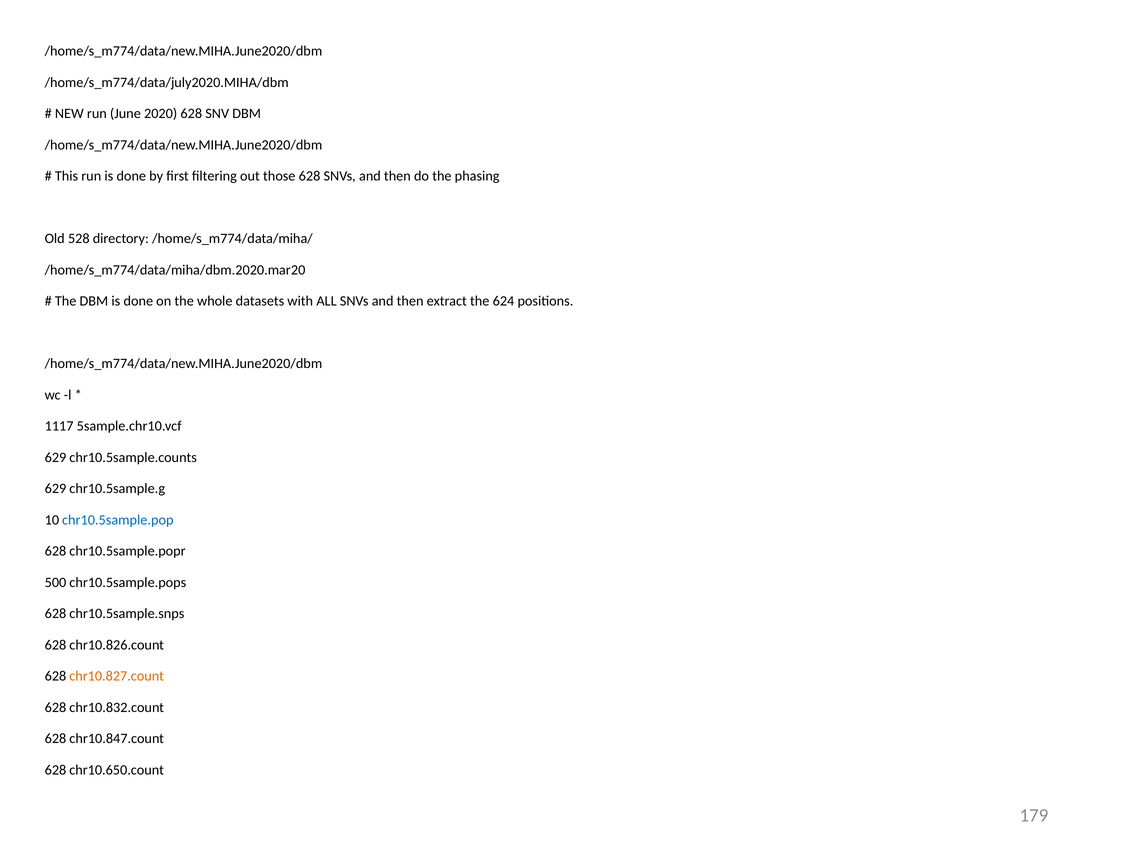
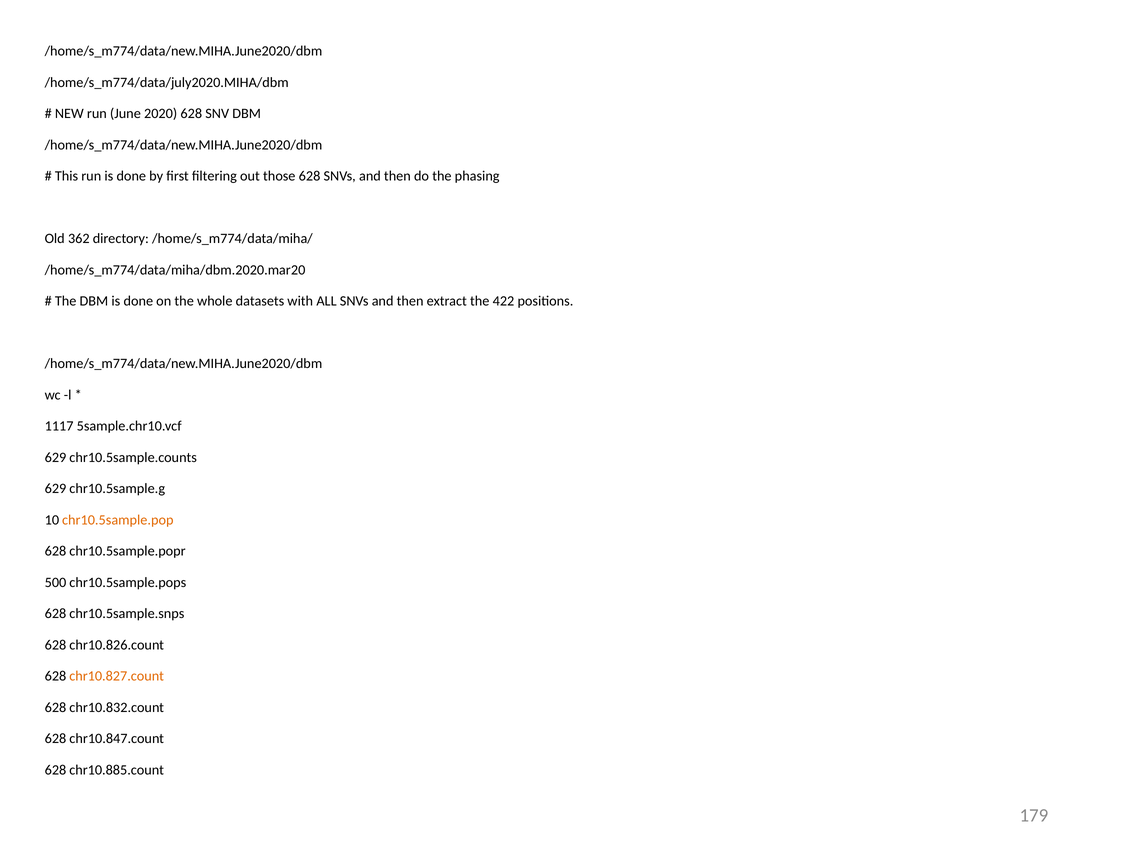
528: 528 -> 362
624: 624 -> 422
chr10.5sample.pop colour: blue -> orange
chr10.650.count: chr10.650.count -> chr10.885.count
